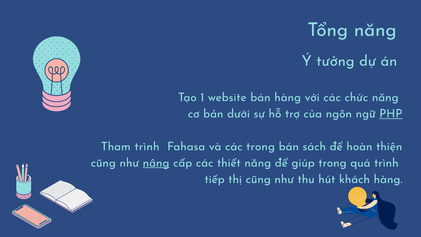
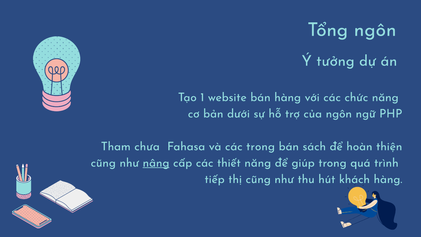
Tổng năng: năng -> ngôn
PHP underline: present -> none
Tham trình: trình -> chưa
